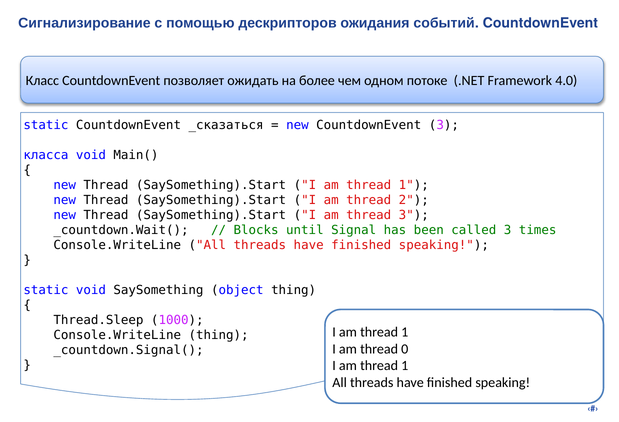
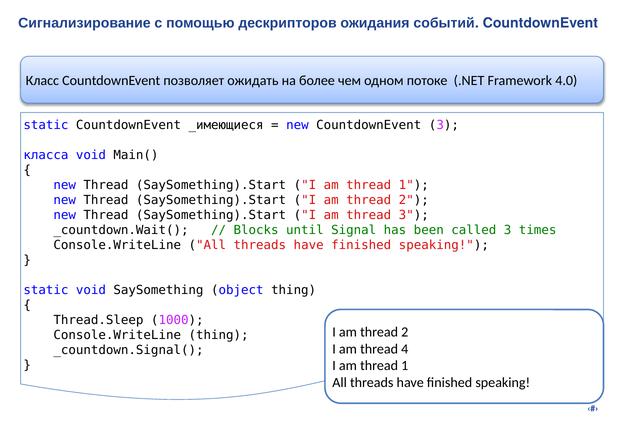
_сказаться: _сказаться -> _имеющиеся
1 at (405, 332): 1 -> 2
0: 0 -> 4
